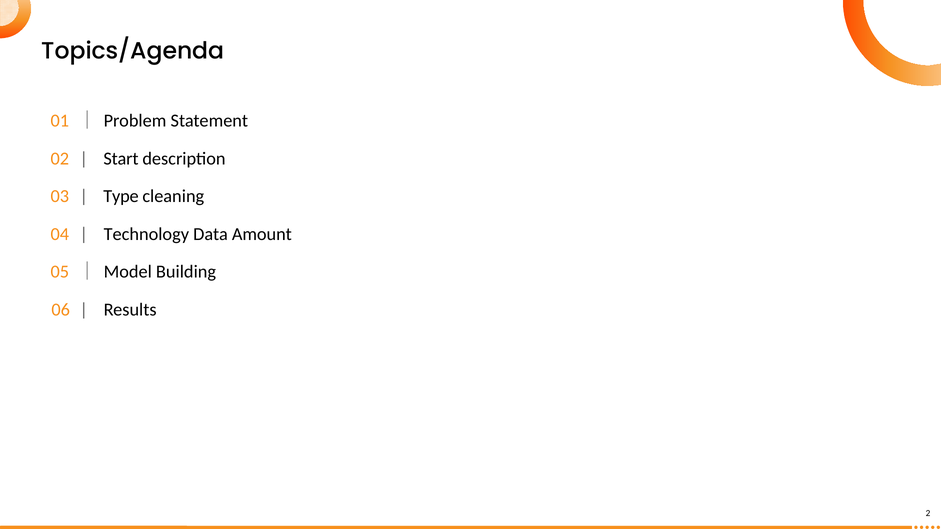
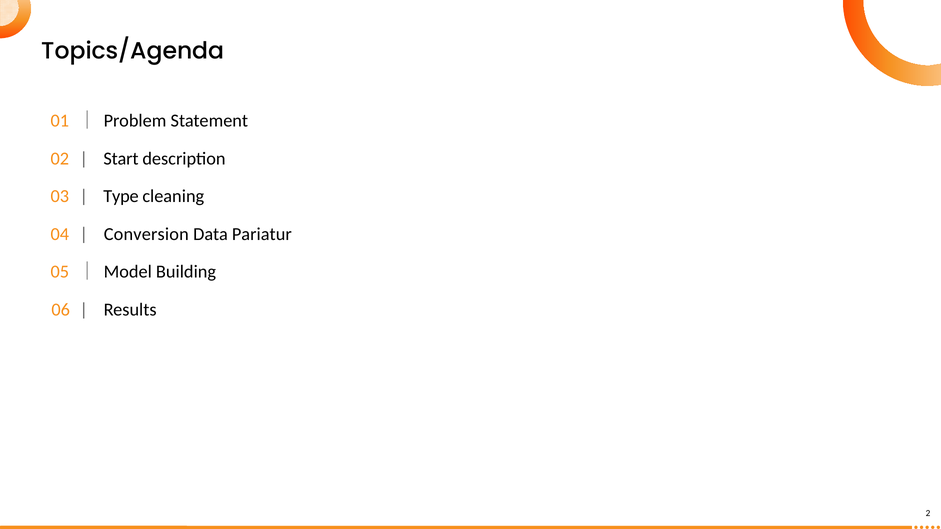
Technology: Technology -> Conversion
Amount: Amount -> Pariatur
